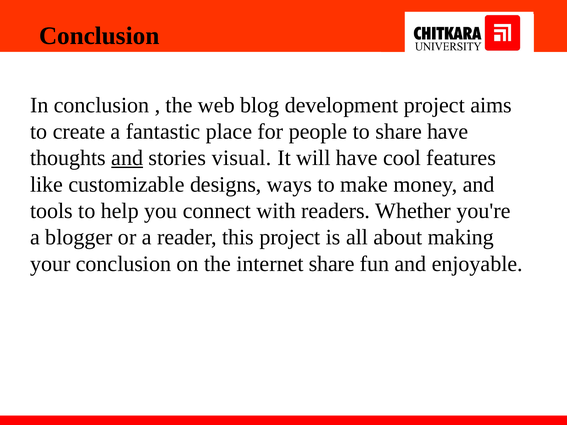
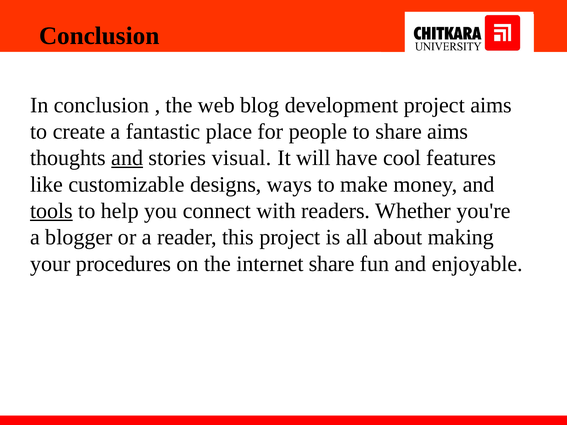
share have: have -> aims
tools underline: none -> present
your conclusion: conclusion -> procedures
